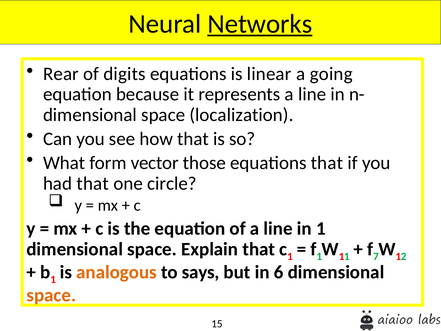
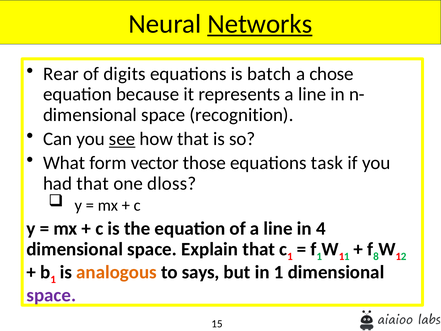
linear: linear -> batch
going: going -> chose
localization: localization -> recognition
see underline: none -> present
equations that: that -> task
circle: circle -> dloss
in 1: 1 -> 4
7: 7 -> 8
in 6: 6 -> 1
space at (51, 295) colour: orange -> purple
